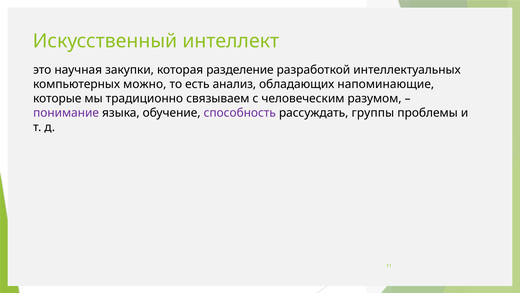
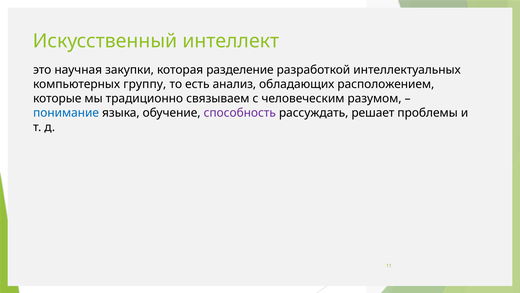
можно: можно -> группу
напоминающие: напоминающие -> расположением
понимание colour: purple -> blue
группы: группы -> решает
